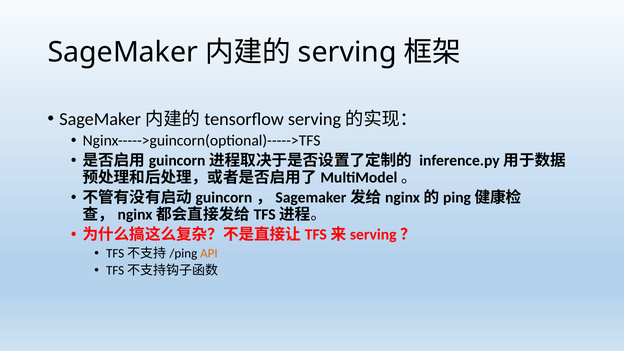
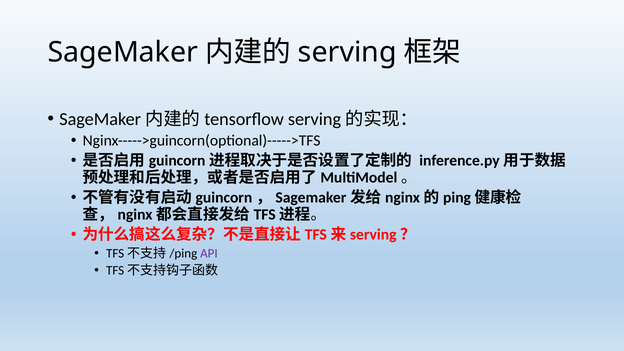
API colour: orange -> purple
